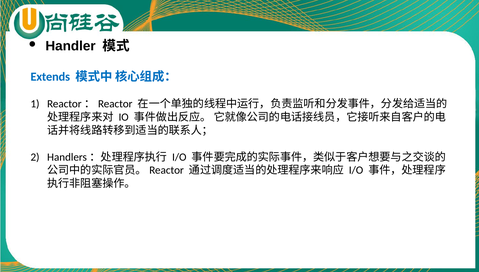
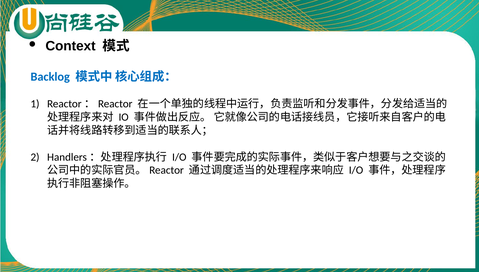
Handler: Handler -> Context
Extends: Extends -> Backlog
